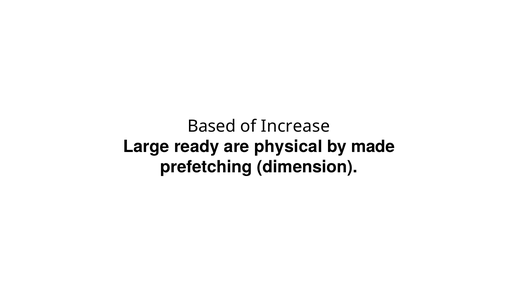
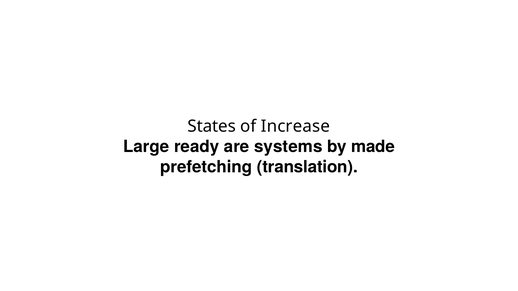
Based: Based -> States
physical: physical -> systems
dimension: dimension -> translation
